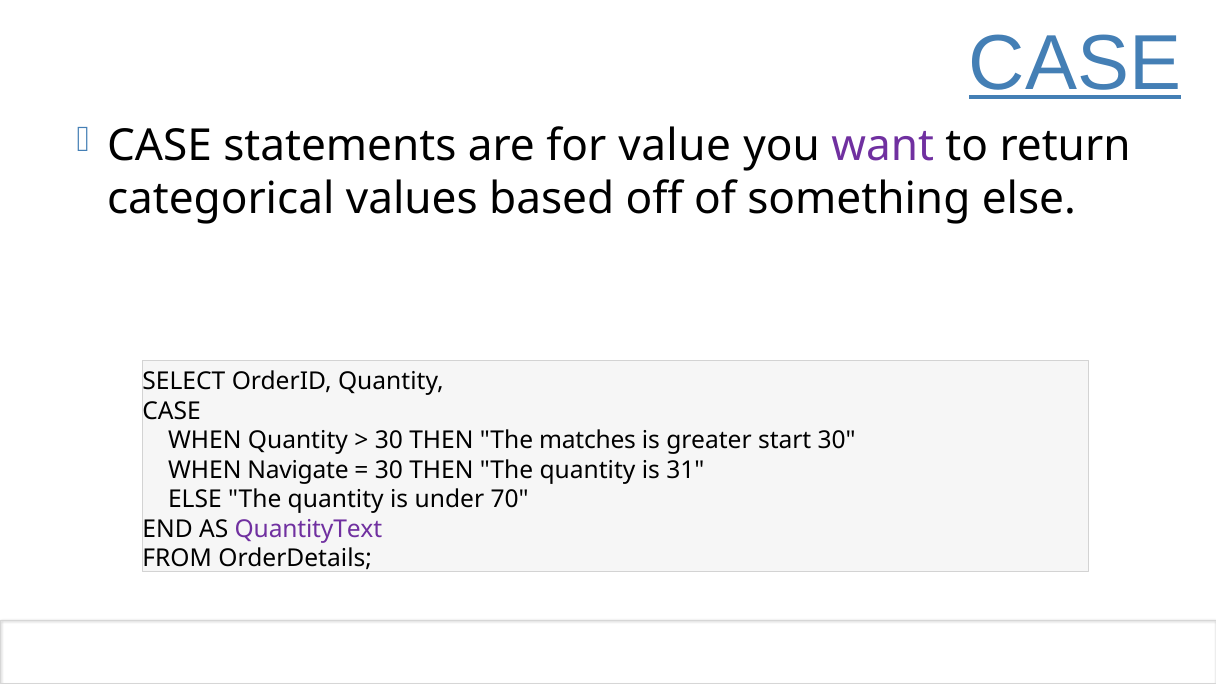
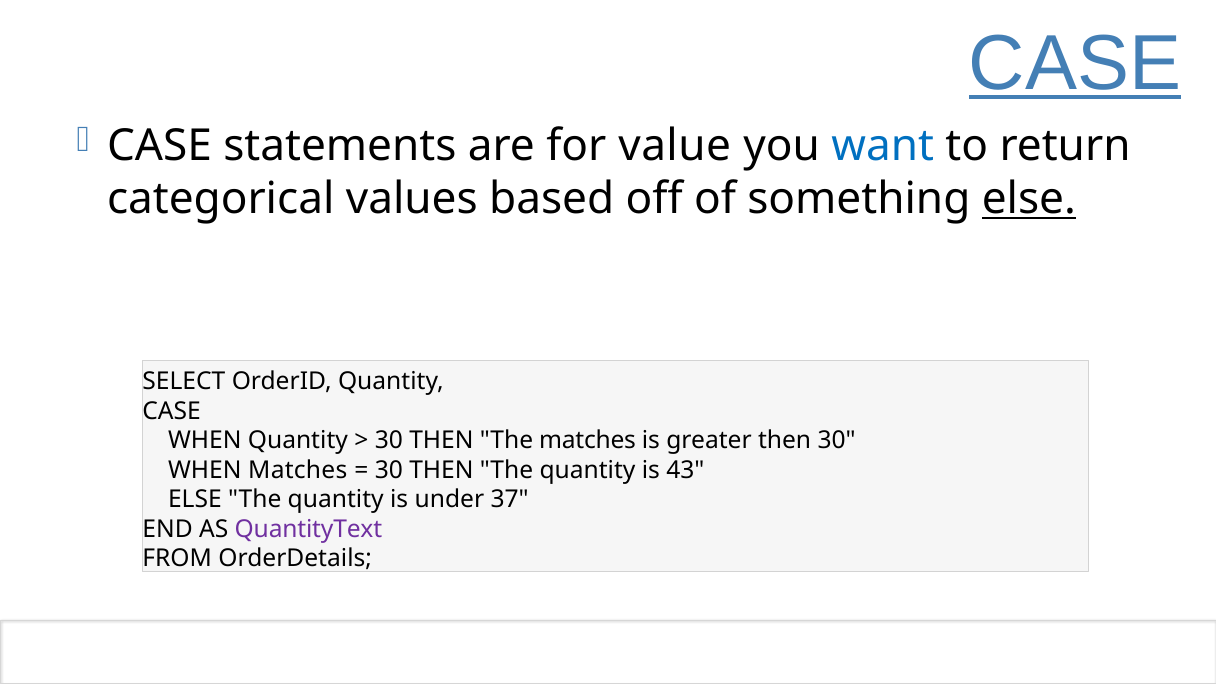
want colour: purple -> blue
else at (1029, 199) underline: none -> present
greater start: start -> then
WHEN Navigate: Navigate -> Matches
31: 31 -> 43
70: 70 -> 37
